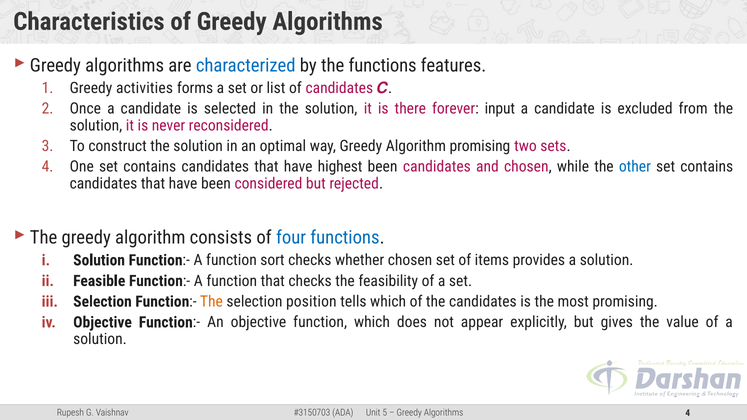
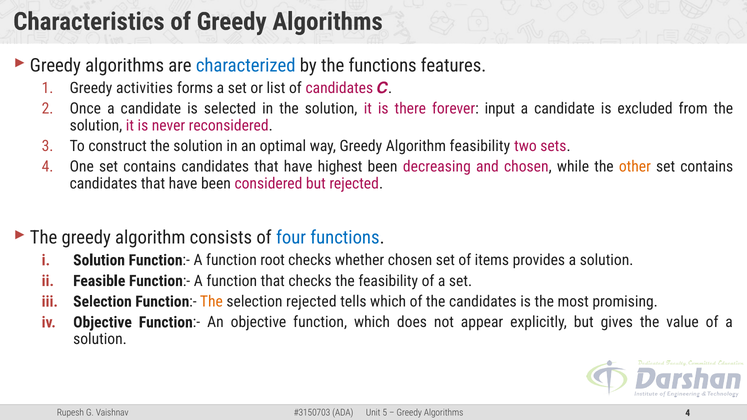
Algorithm promising: promising -> feasibility
been candidates: candidates -> decreasing
other colour: blue -> orange
sort: sort -> root
selection position: position -> rejected
